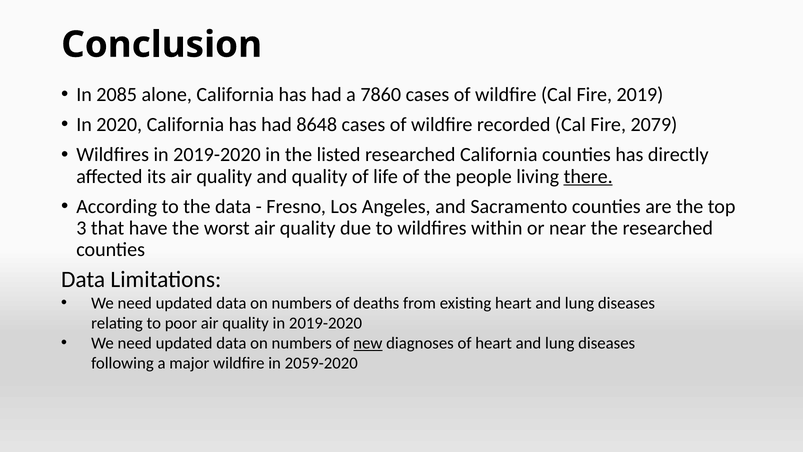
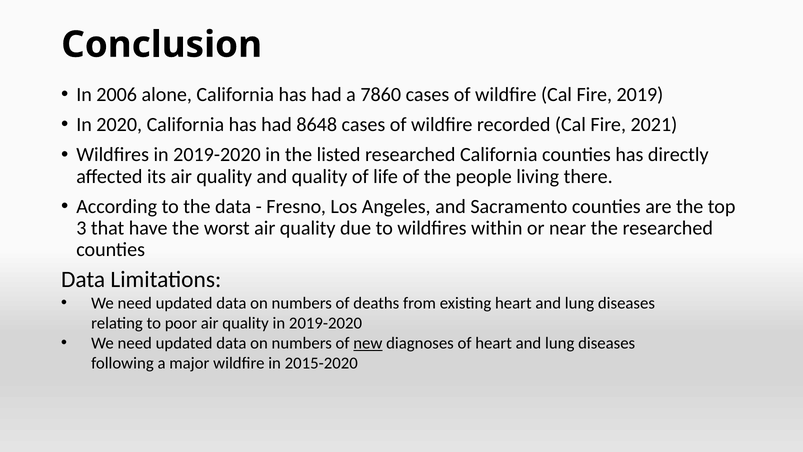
2085: 2085 -> 2006
2079: 2079 -> 2021
there underline: present -> none
2059-2020: 2059-2020 -> 2015-2020
